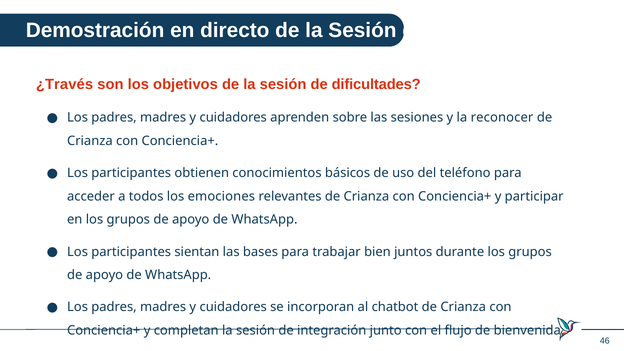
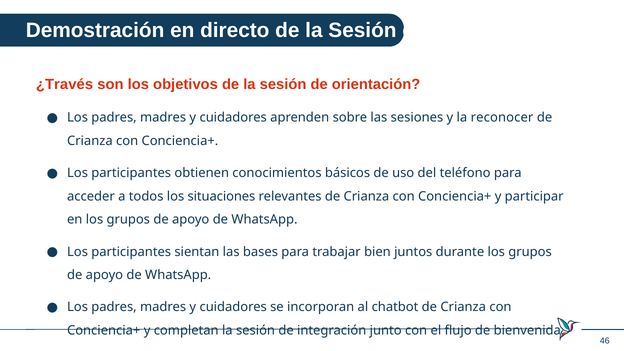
dificultades: dificultades -> orientación
emociones: emociones -> situaciones
